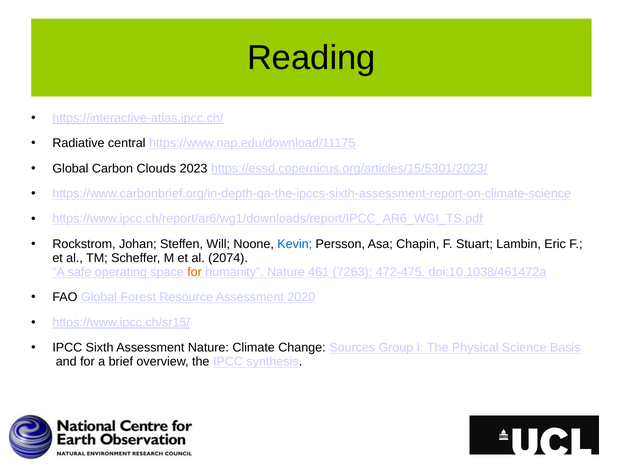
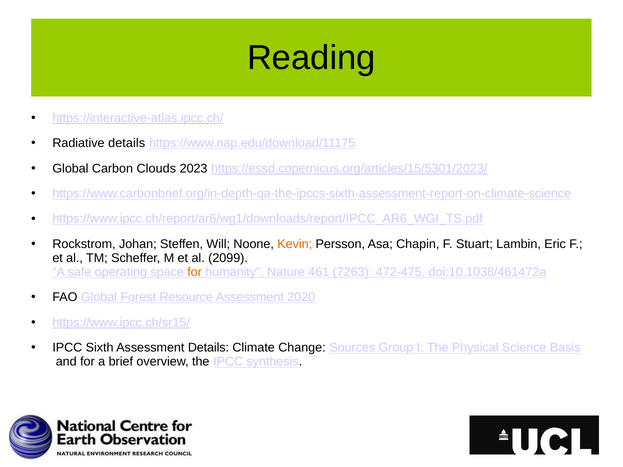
Radiative central: central -> details
Kevin colour: blue -> orange
2074: 2074 -> 2099
Assessment Nature: Nature -> Details
